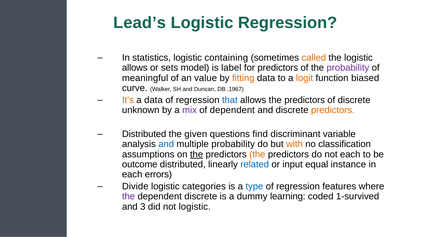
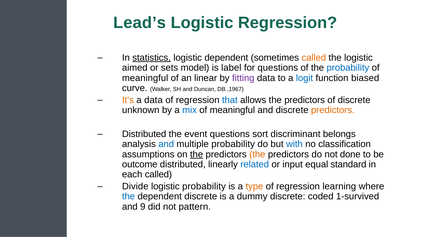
statistics underline: none -> present
logistic containing: containing -> dependent
allows at (135, 68): allows -> aimed
for predictors: predictors -> questions
probability at (348, 68) colour: purple -> blue
value: value -> linear
fitting colour: orange -> purple
logit colour: orange -> blue
mix colour: purple -> blue
dependent at (232, 110): dependent -> meaningful
given: given -> event
find: find -> sort
variable: variable -> belongs
with colour: orange -> blue
not each: each -> done
instance: instance -> standard
each errors: errors -> called
logistic categories: categories -> probability
type colour: blue -> orange
features: features -> learning
the at (129, 197) colour: purple -> blue
dummy learning: learning -> discrete
3: 3 -> 9
not logistic: logistic -> pattern
